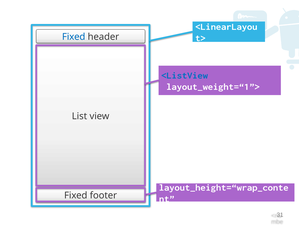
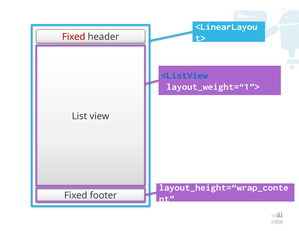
Fixed at (74, 37) colour: blue -> red
